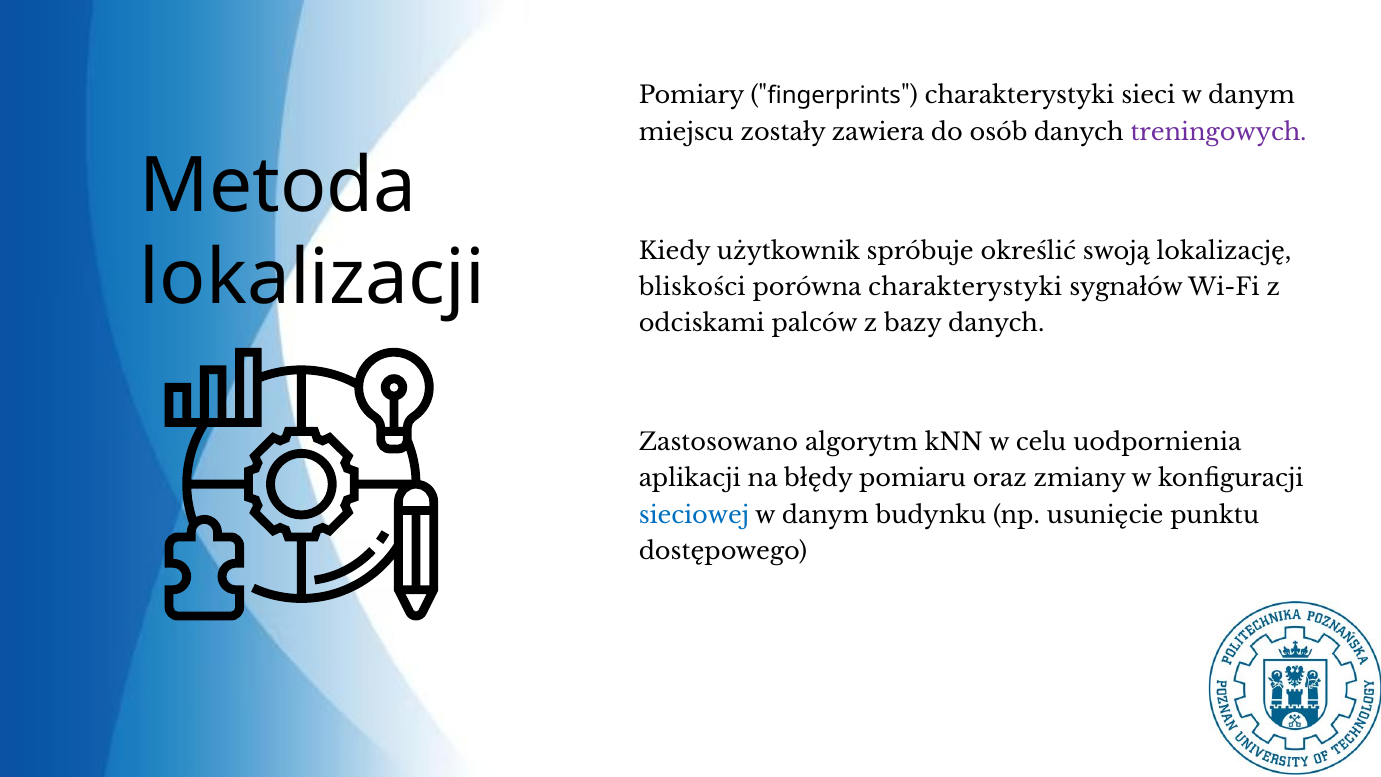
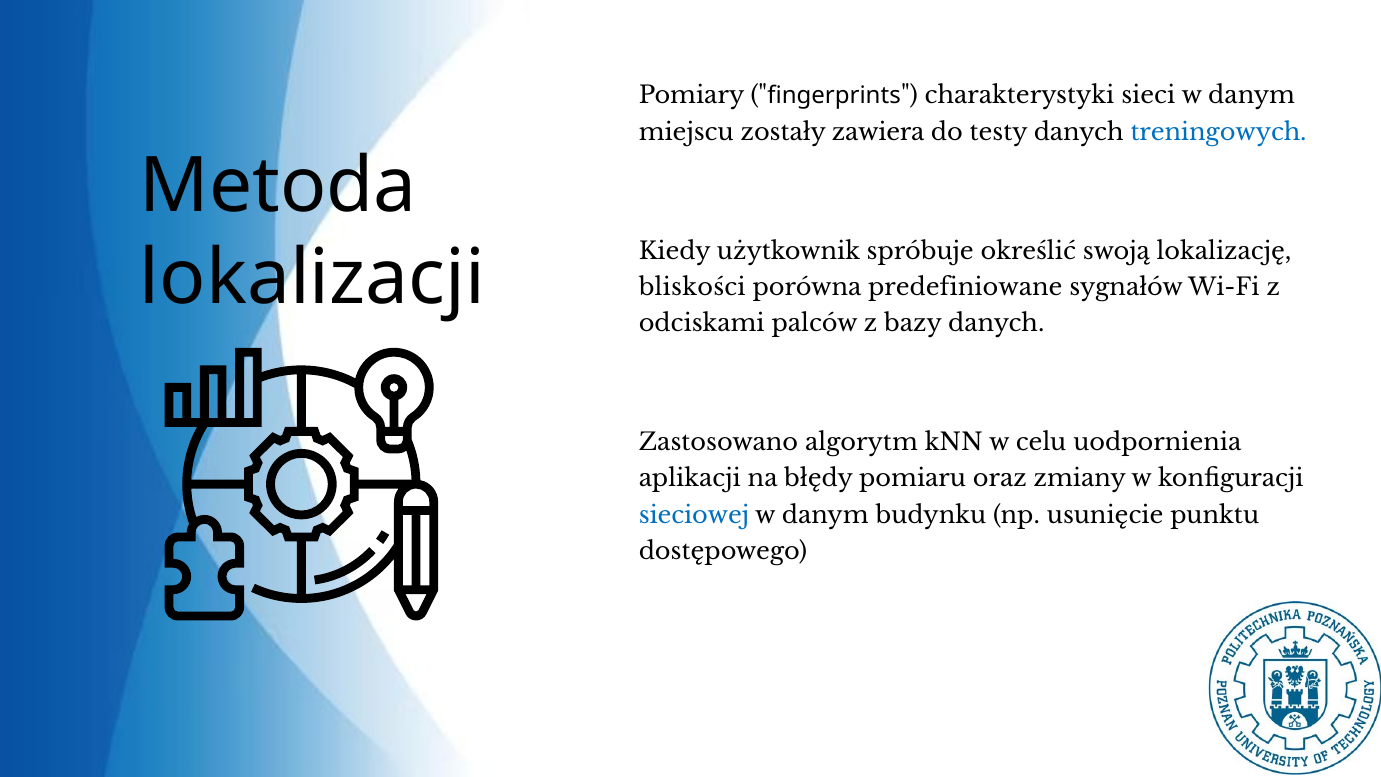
osób: osób -> testy
treningowych colour: purple -> blue
porówna charakterystyki: charakterystyki -> predefiniowane
